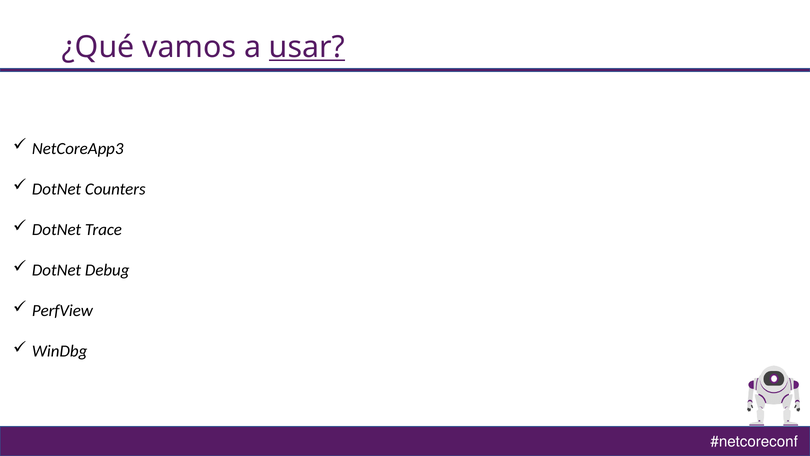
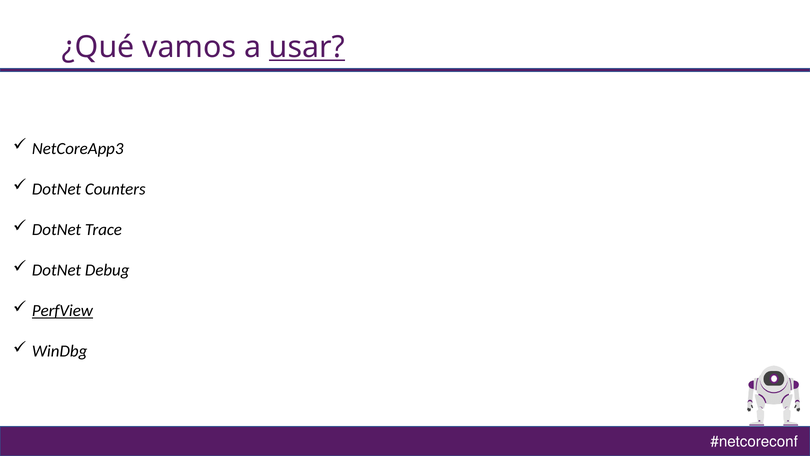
PerfView underline: none -> present
